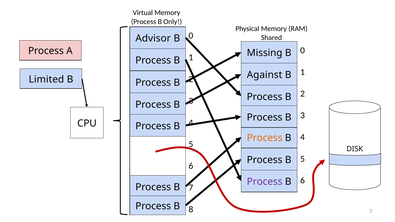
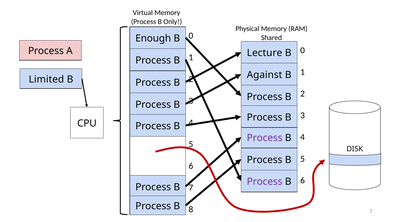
Advisor: Advisor -> Enough
Missing: Missing -> Lecture
Process at (265, 138) colour: orange -> purple
